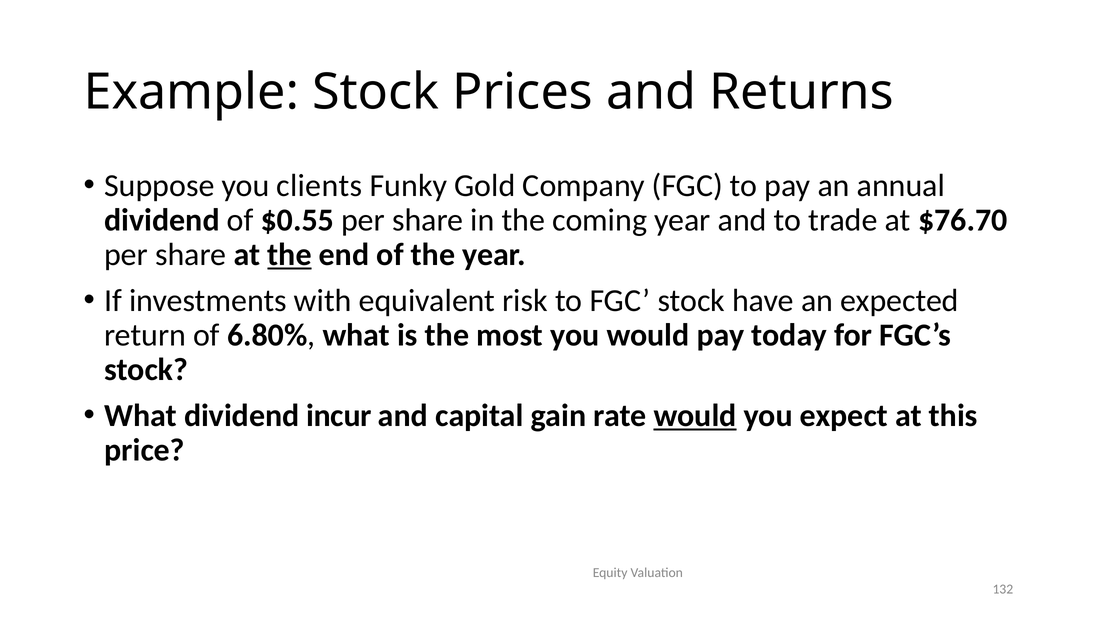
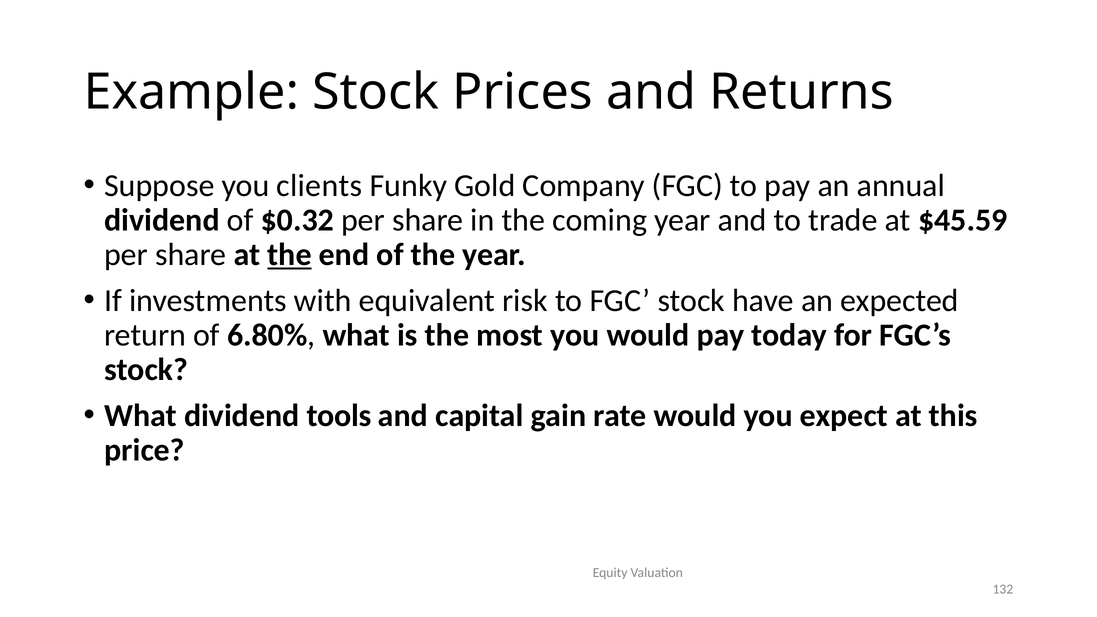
$0.55: $0.55 -> $0.32
$76.70: $76.70 -> $45.59
incur: incur -> tools
would at (695, 416) underline: present -> none
